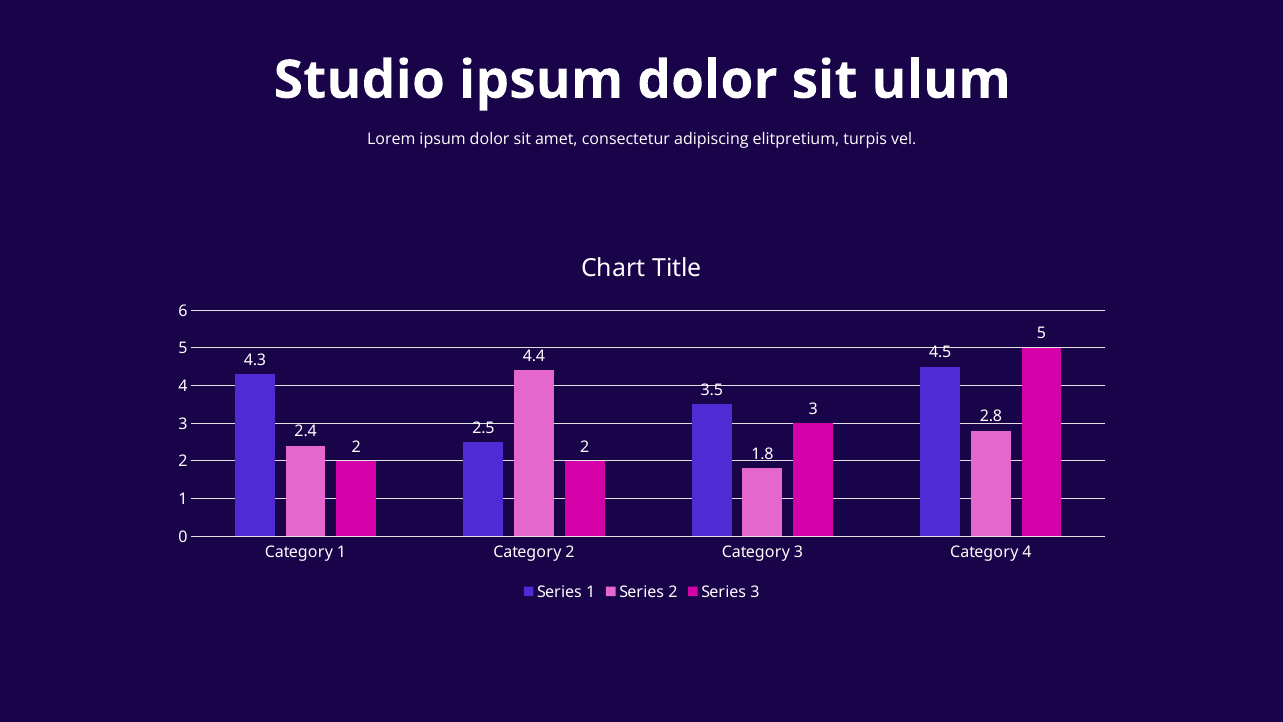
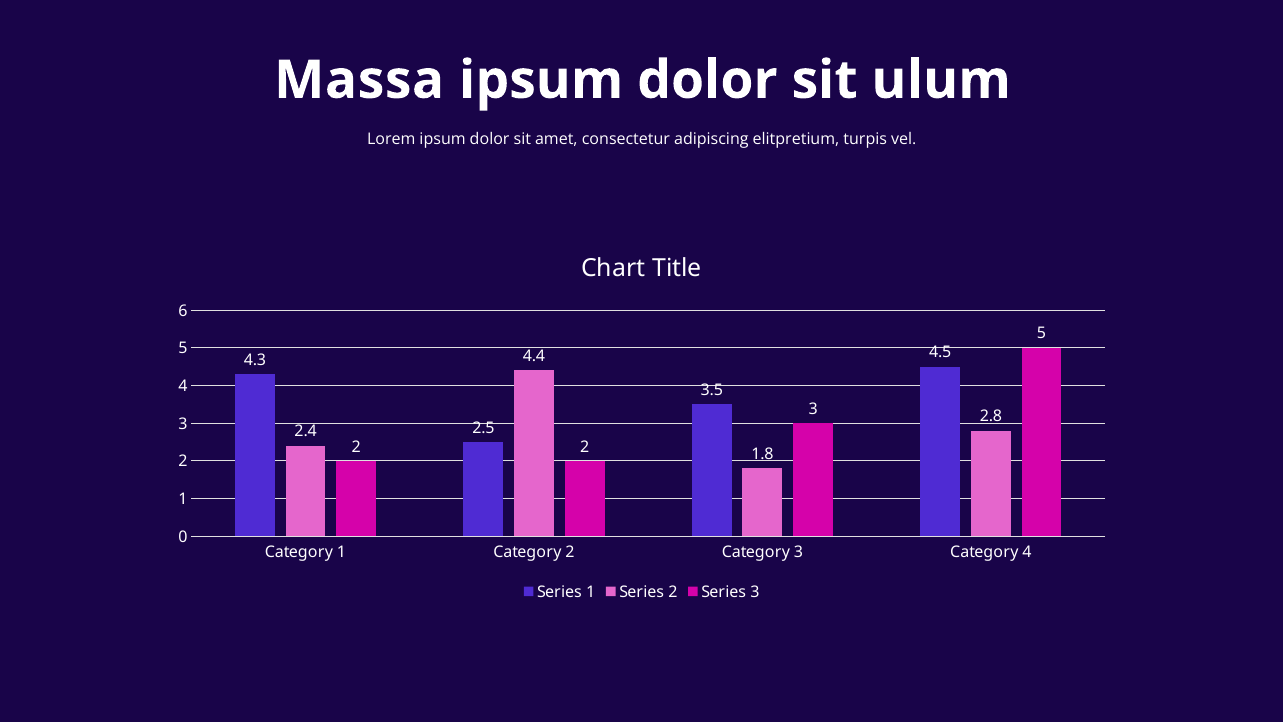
Studio: Studio -> Massa
